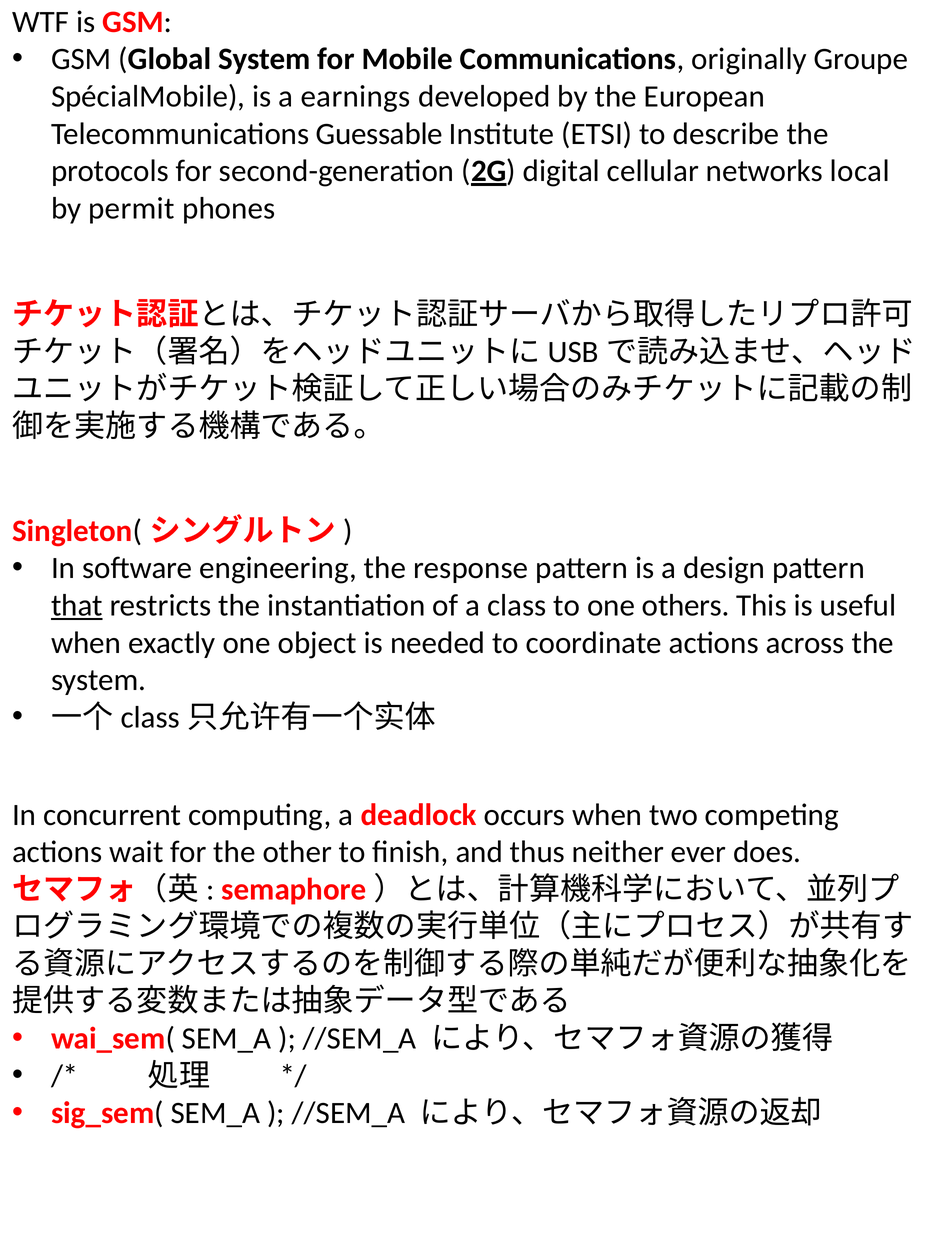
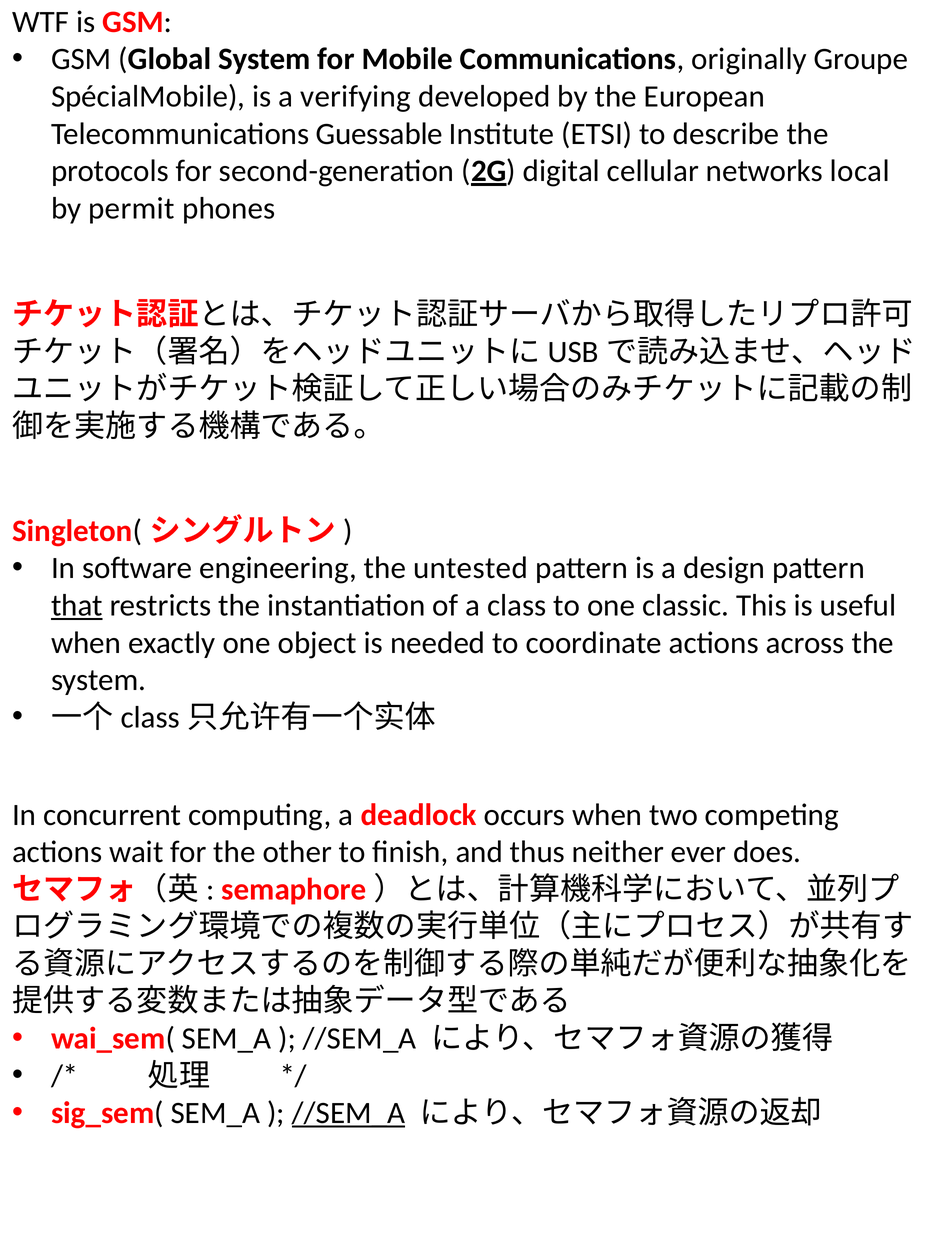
earnings: earnings -> verifying
response: response -> untested
others: others -> classic
//SEM_A at (348, 1113) underline: none -> present
